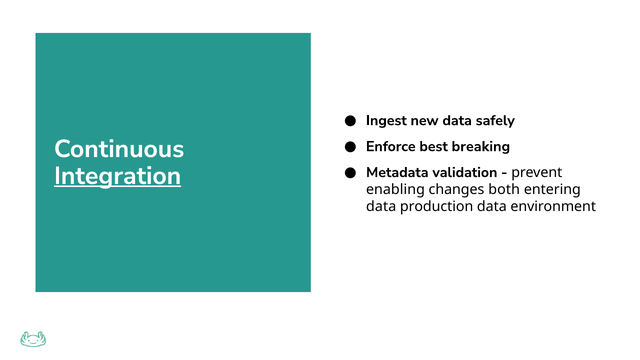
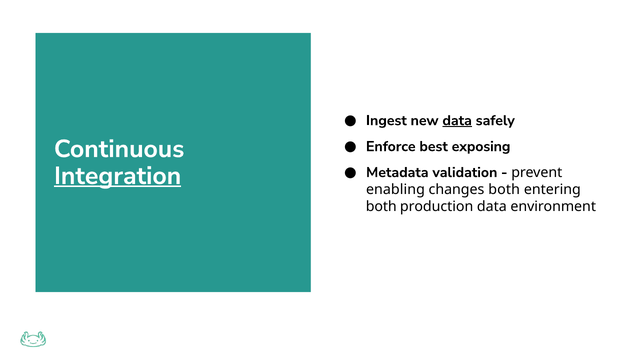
data at (457, 120) underline: none -> present
breaking: breaking -> exposing
data at (381, 207): data -> both
